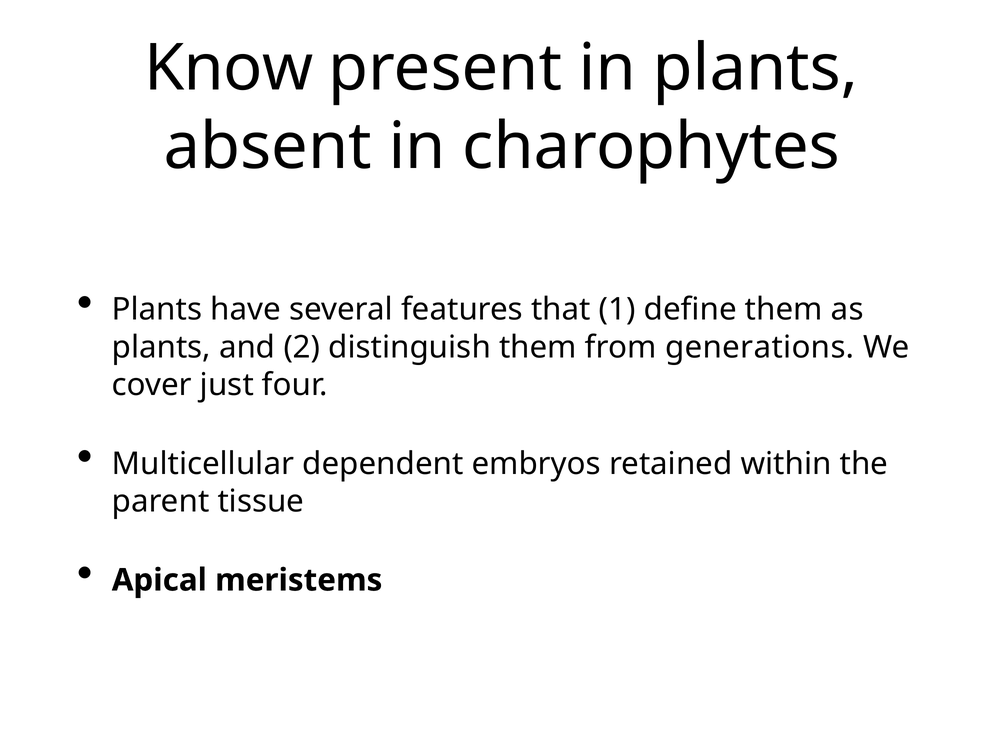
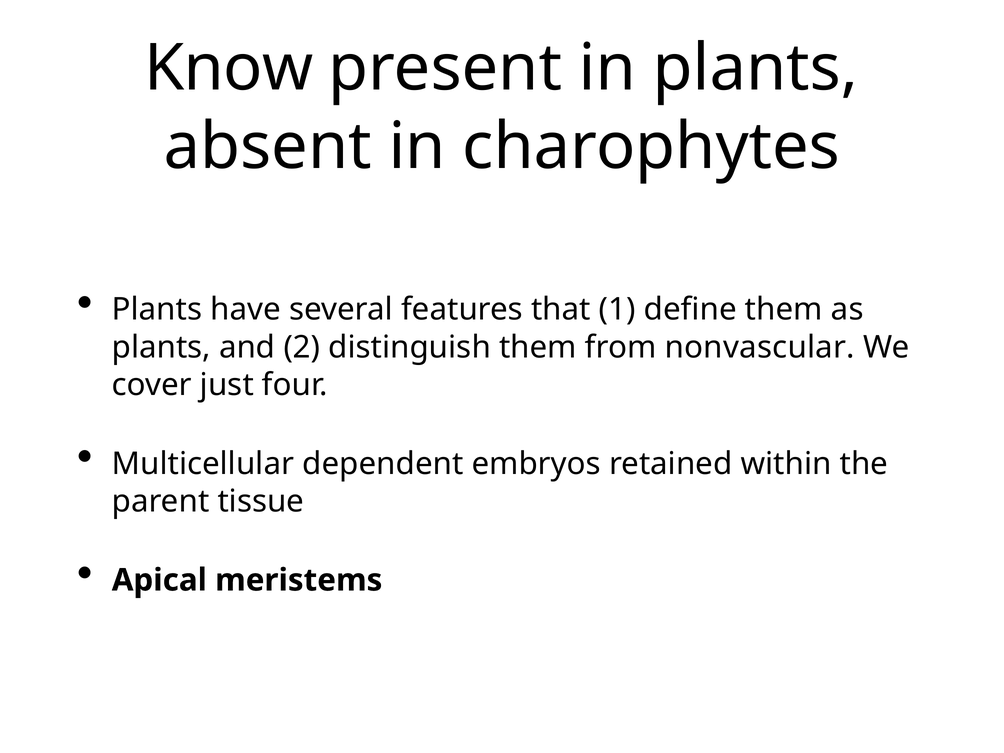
generations: generations -> nonvascular
